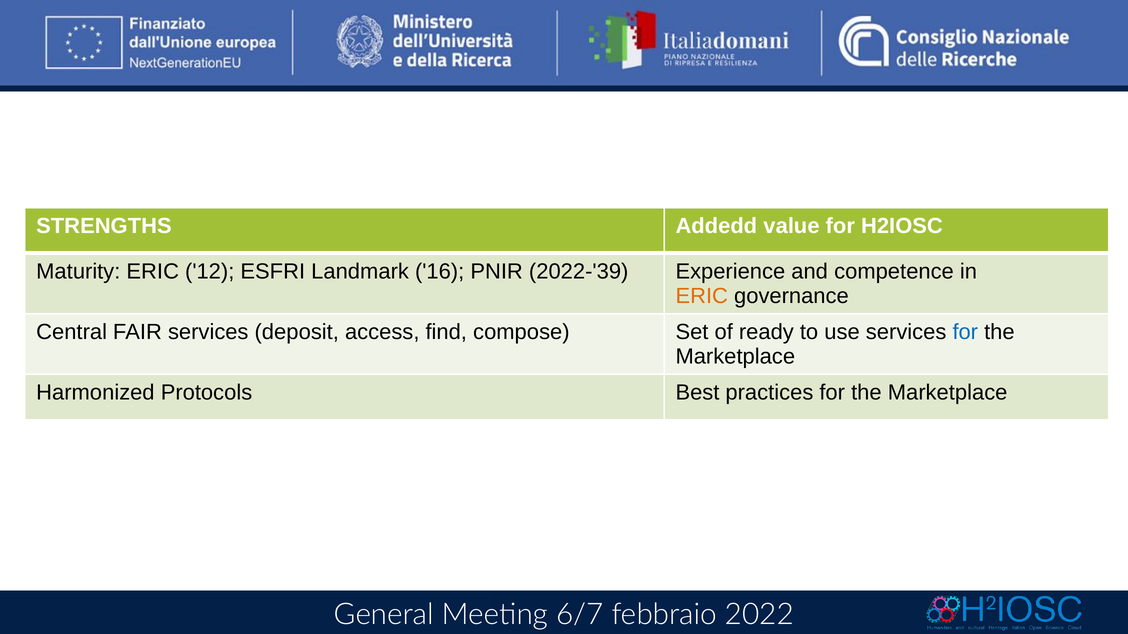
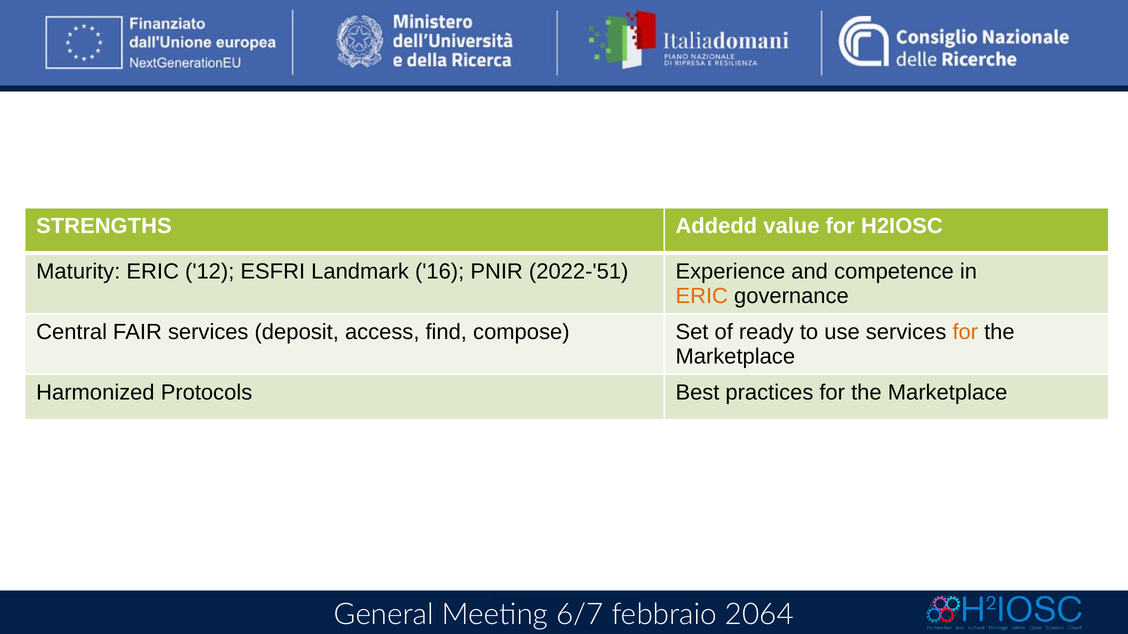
2022-'39: 2022-'39 -> 2022-'51
for at (965, 332) colour: blue -> orange
2022: 2022 -> 2064
